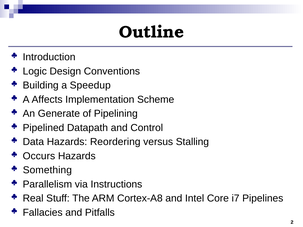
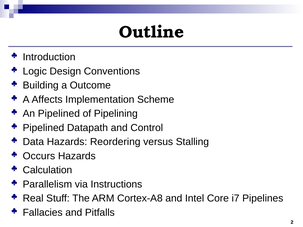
Speedup: Speedup -> Outcome
An Generate: Generate -> Pipelined
Something: Something -> Calculation
